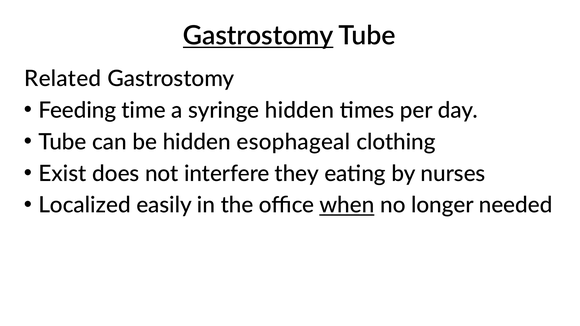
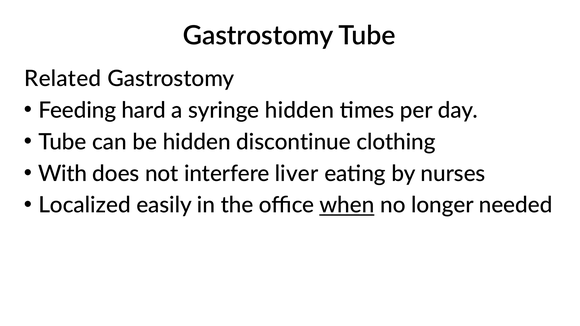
Gastrostomy at (258, 36) underline: present -> none
time: time -> hard
esophageal: esophageal -> discontinue
Exist: Exist -> With
they: they -> liver
